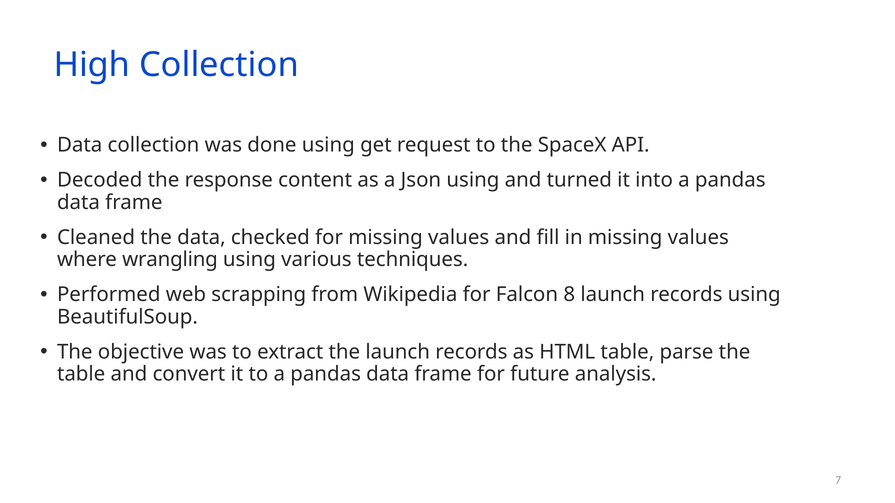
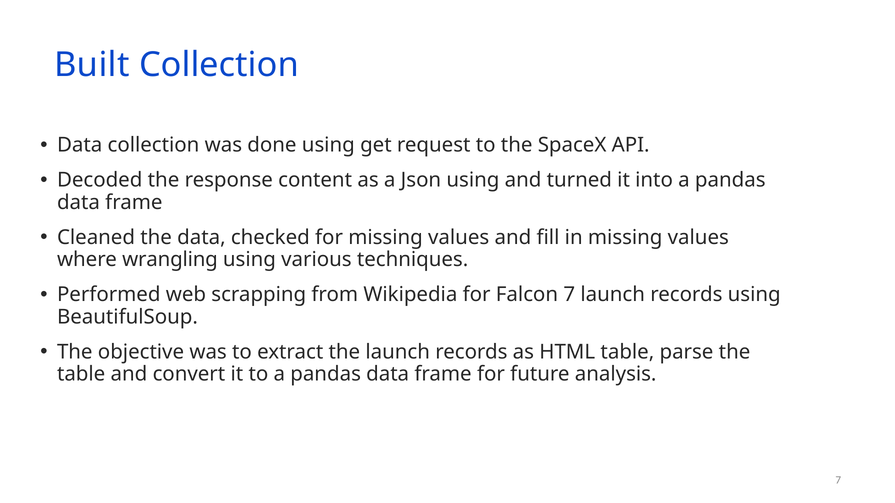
High: High -> Built
Falcon 8: 8 -> 7
